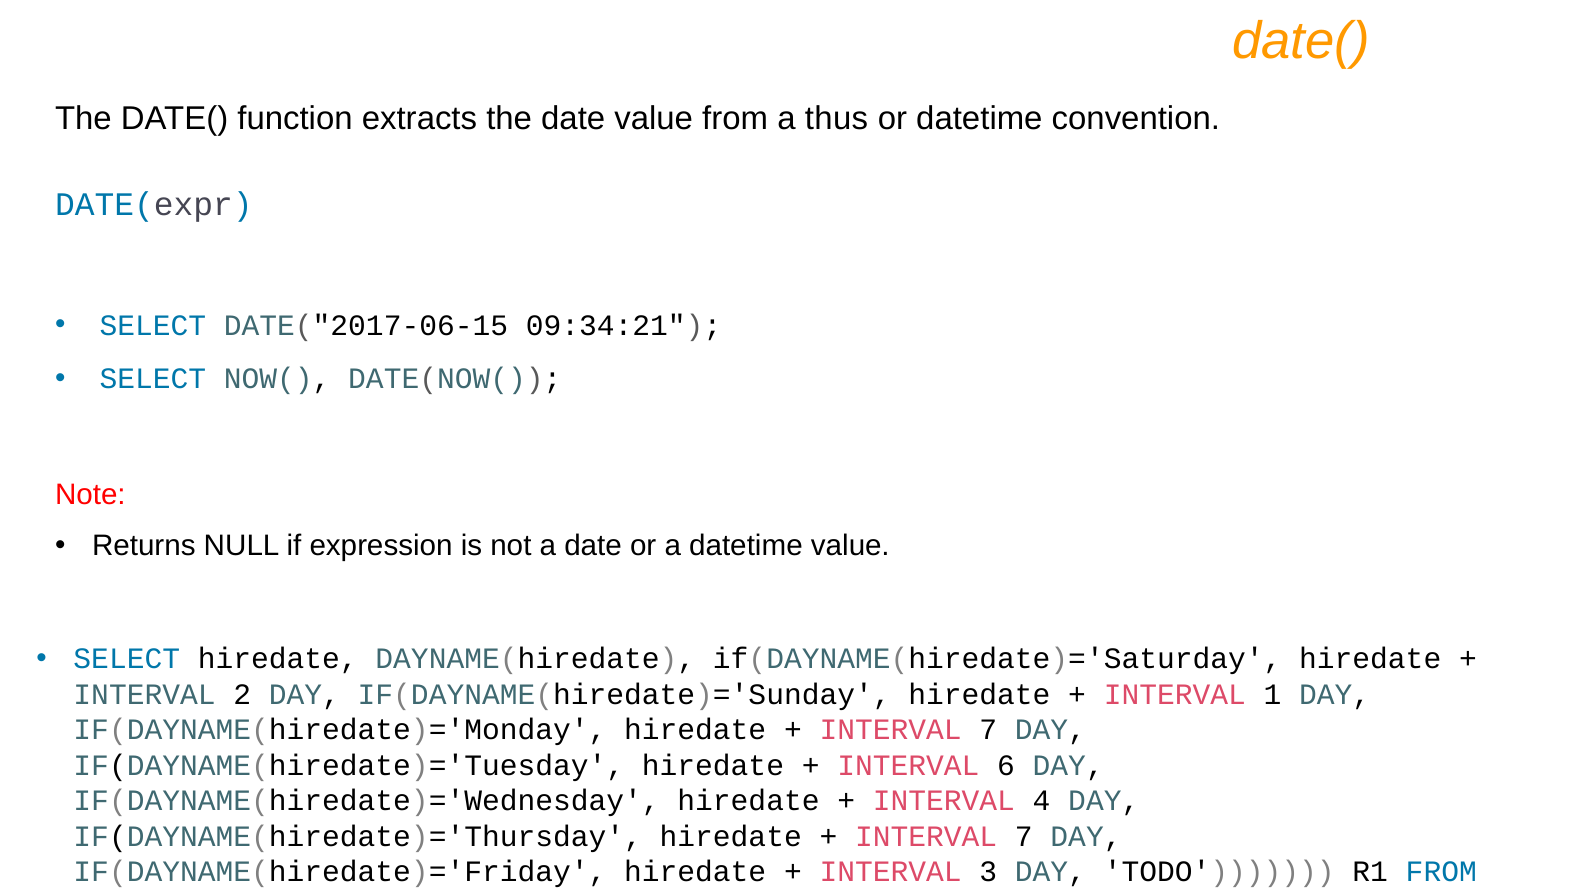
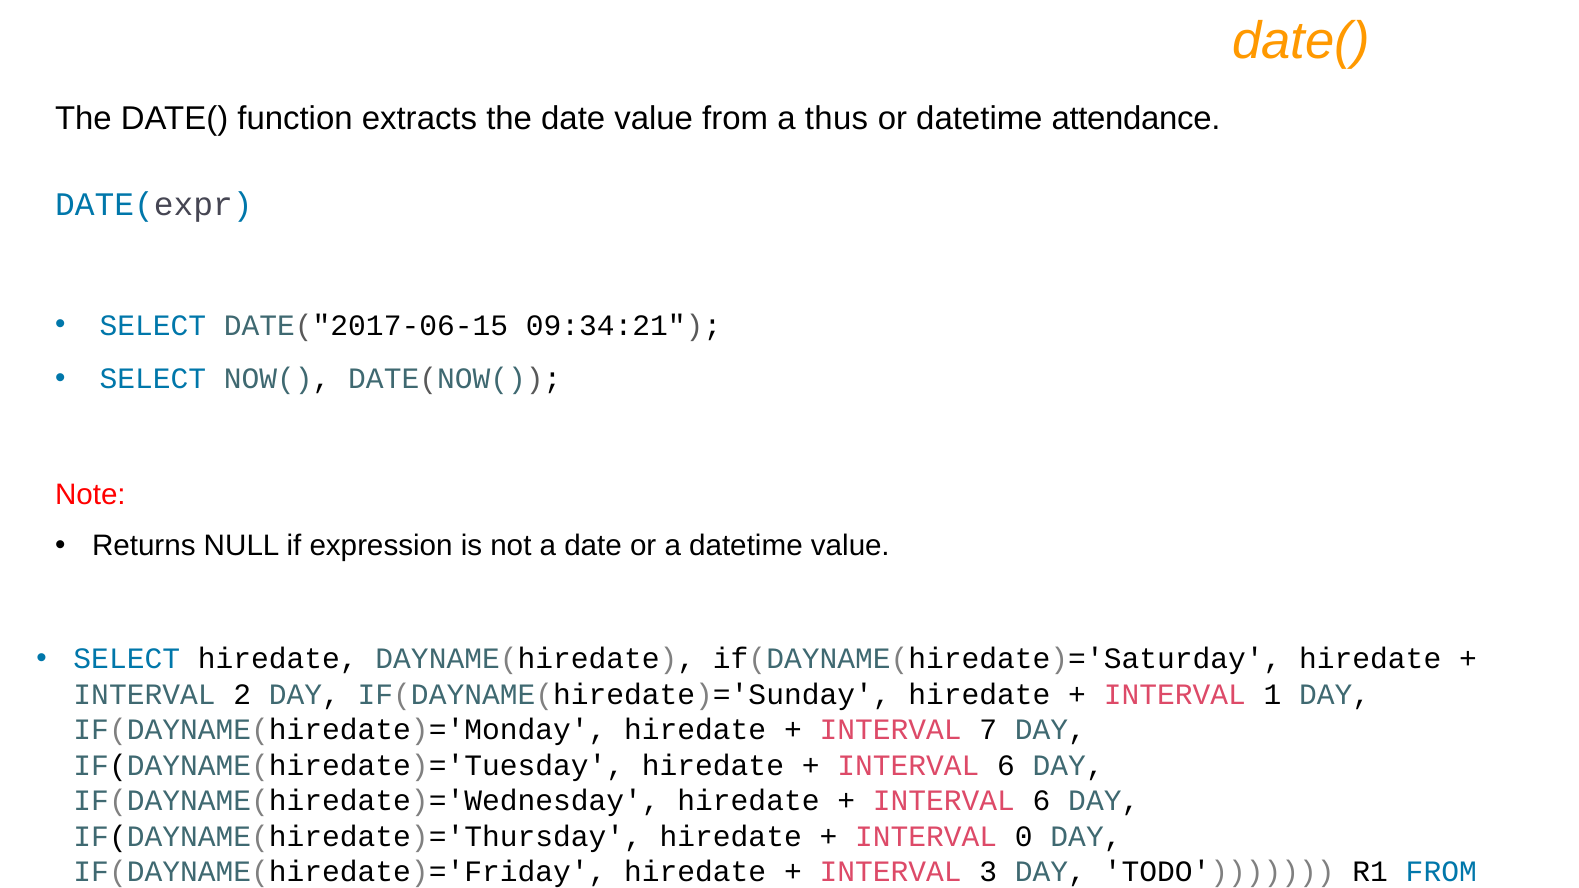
convention: convention -> attendance
4 at (1042, 801): 4 -> 6
7 at (1024, 837): 7 -> 0
